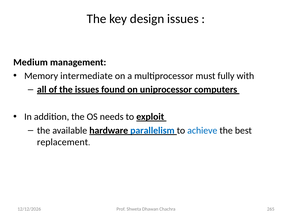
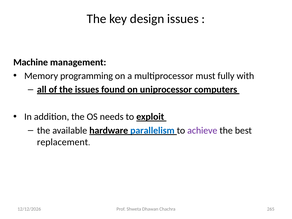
Medium: Medium -> Machine
intermediate: intermediate -> programming
achieve colour: blue -> purple
